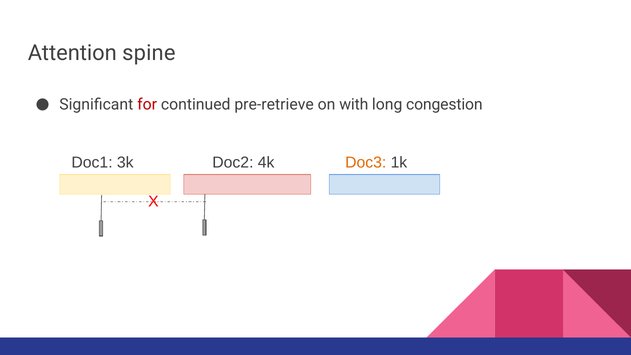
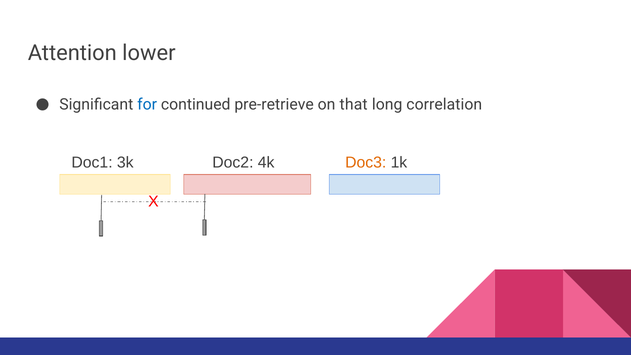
spine: spine -> lower
for colour: red -> blue
with: with -> that
congestion: congestion -> correlation
